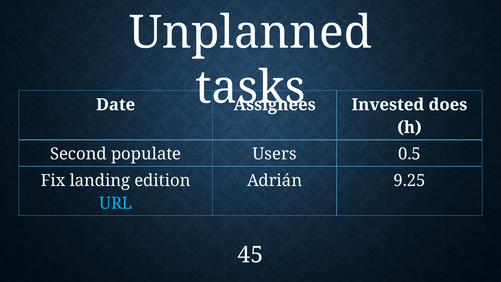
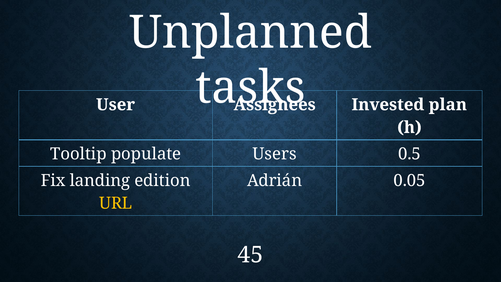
Date: Date -> User
does: does -> plan
Second: Second -> Tooltip
9.25: 9.25 -> 0.05
URL colour: light blue -> yellow
